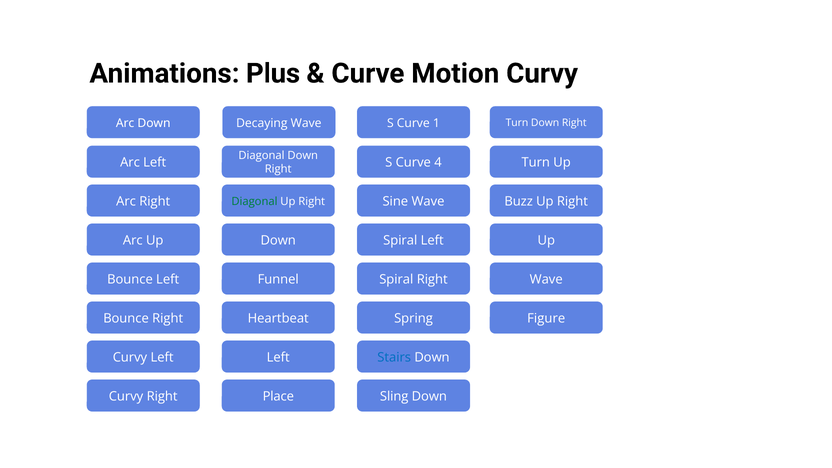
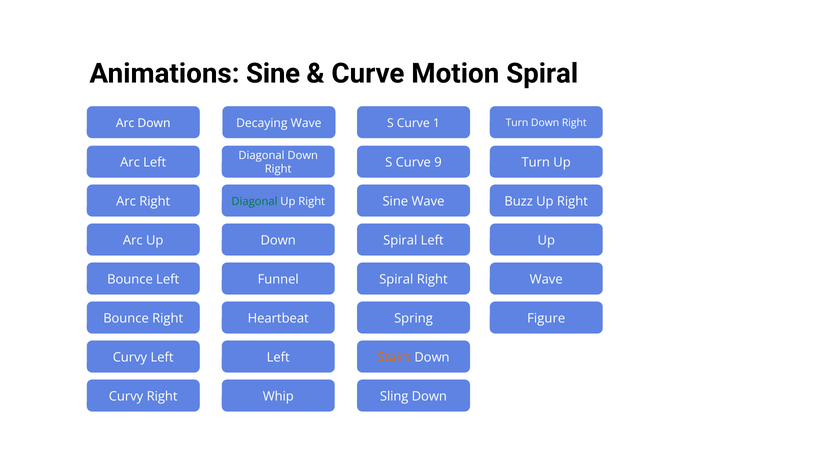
Animations Plus: Plus -> Sine
Motion Curvy: Curvy -> Spiral
4: 4 -> 9
Stairs colour: blue -> orange
Place: Place -> Whip
